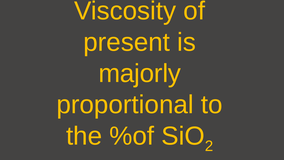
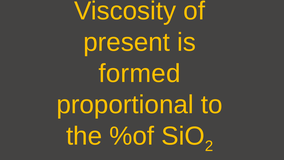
majorly: majorly -> formed
